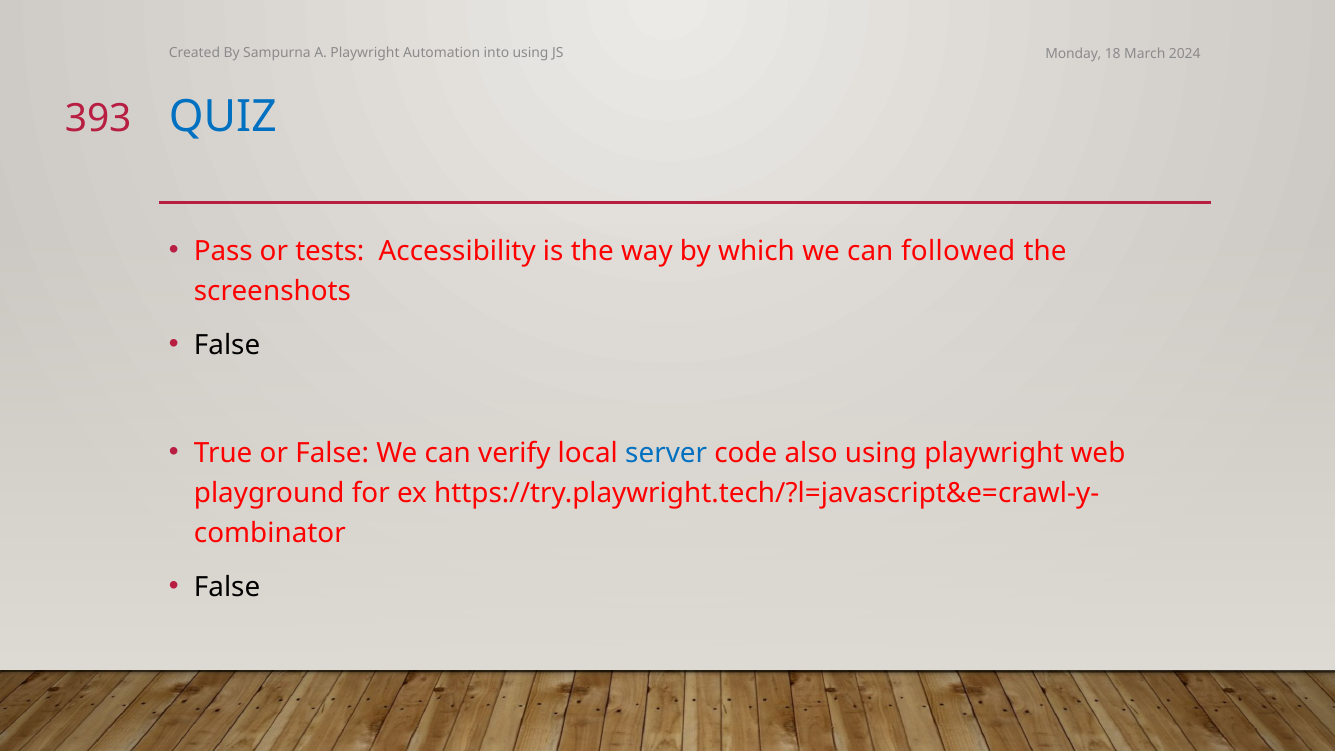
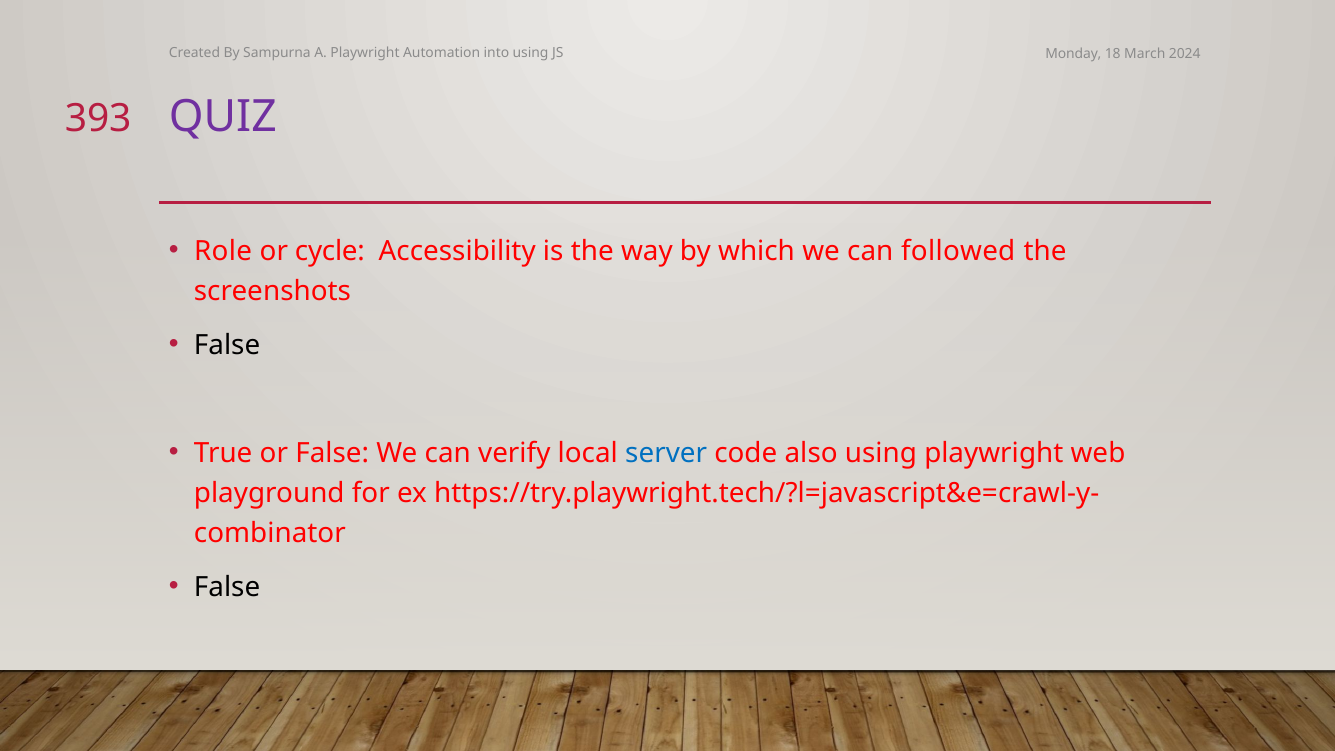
QUIZ colour: blue -> purple
Pass: Pass -> Role
tests: tests -> cycle
